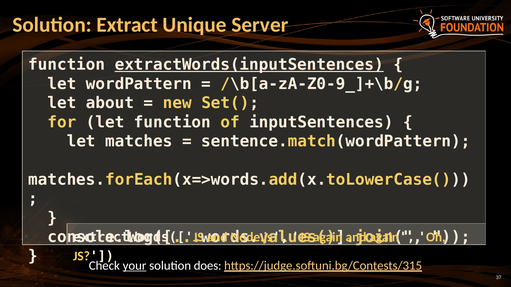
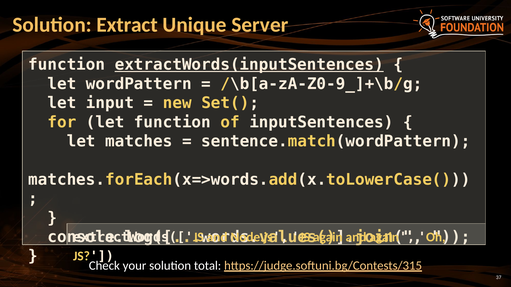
about: about -> input
your underline: present -> none
does: does -> total
